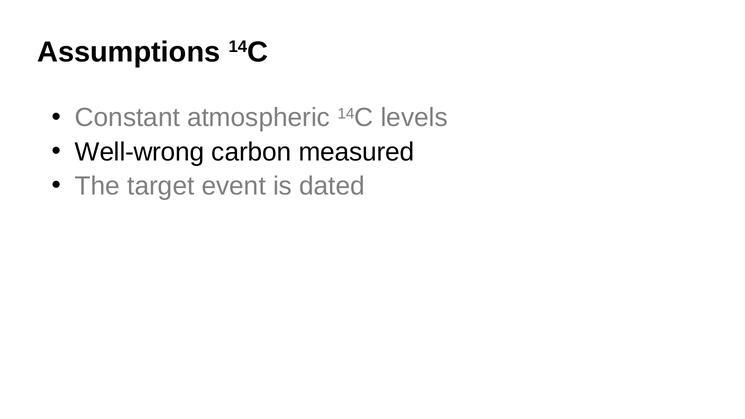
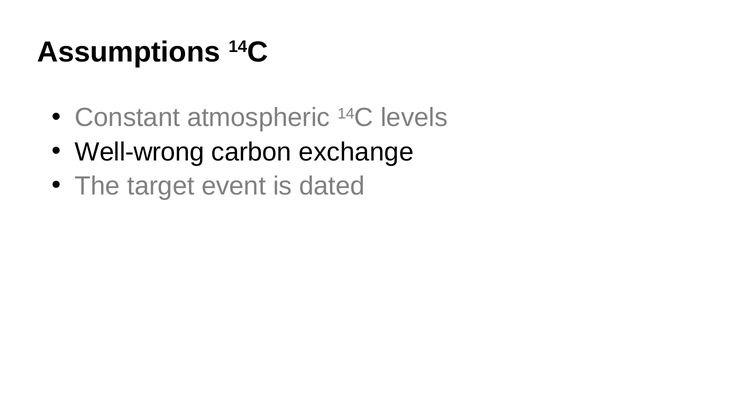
measured: measured -> exchange
